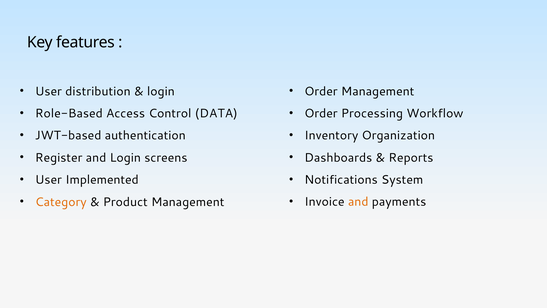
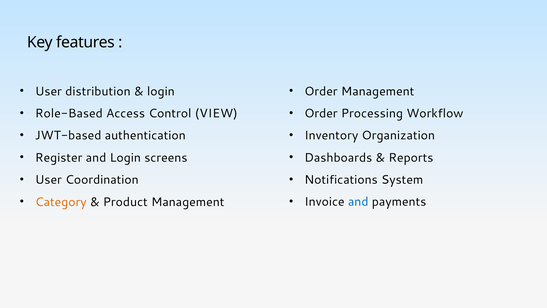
DATA: DATA -> VIEW
Implemented: Implemented -> Coordination
and at (358, 202) colour: orange -> blue
